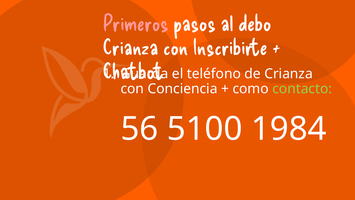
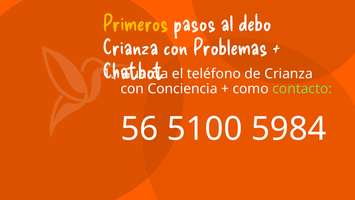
Primeros colour: pink -> yellow
Inscribirte: Inscribirte -> Problemas
1984: 1984 -> 5984
